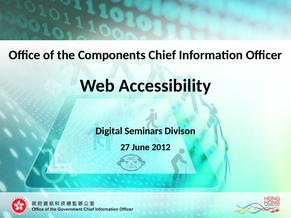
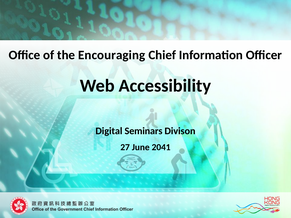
Components: Components -> Encouraging
2012: 2012 -> 2041
